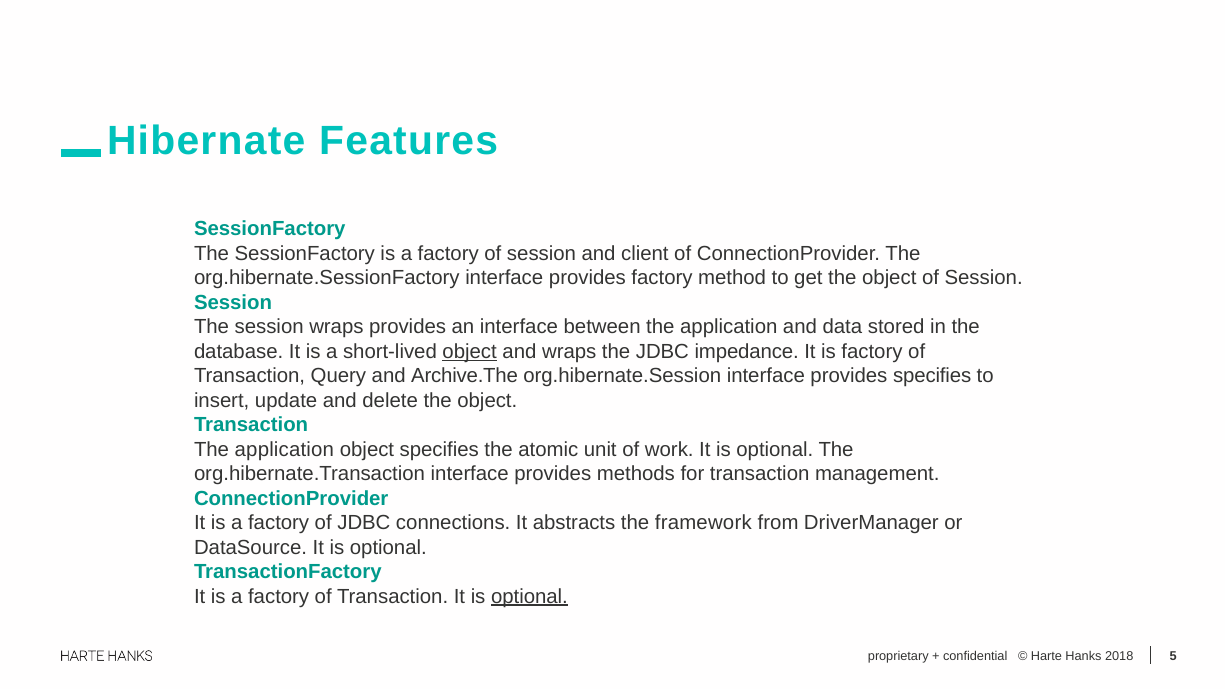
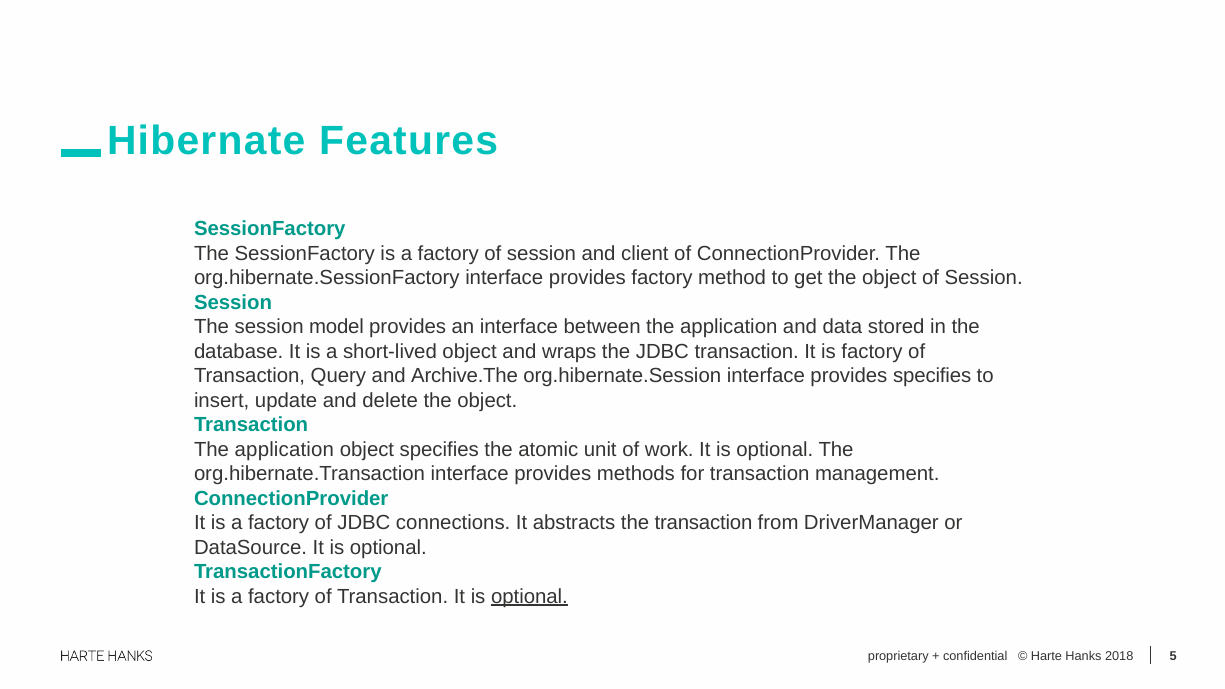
session wraps: wraps -> model
object at (470, 351) underline: present -> none
JDBC impedance: impedance -> transaction
the framework: framework -> transaction
